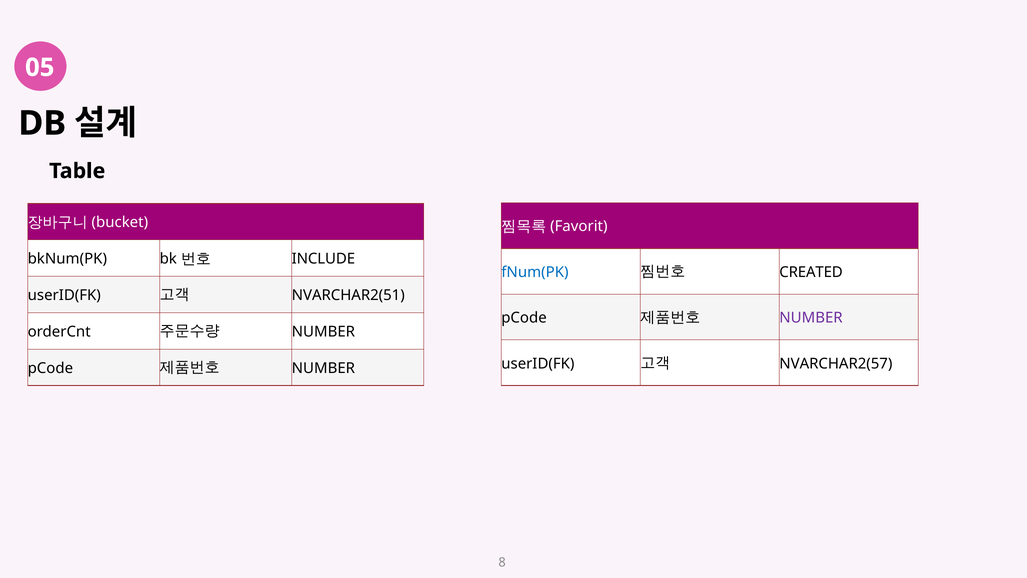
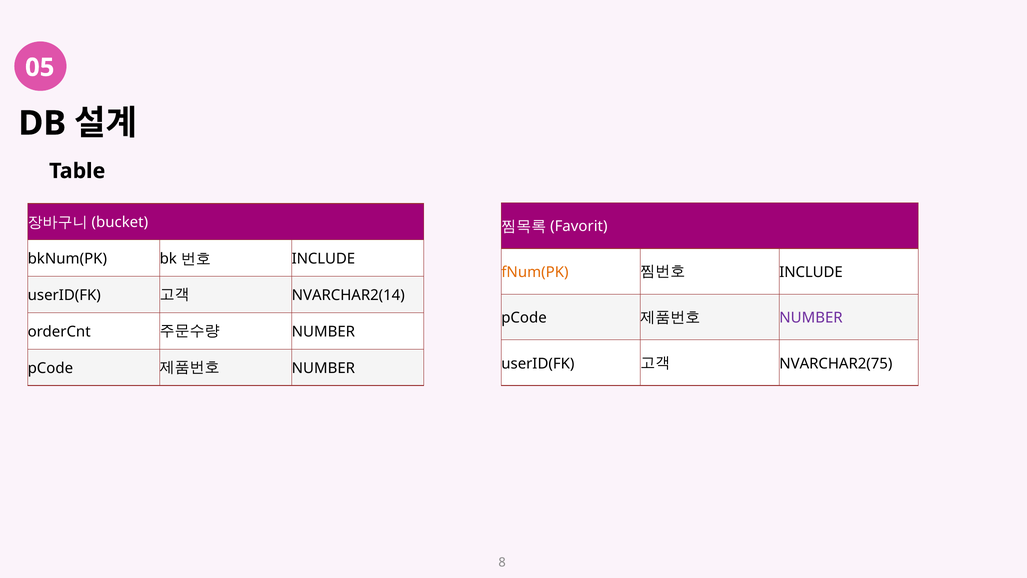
fNum(PK colour: blue -> orange
CREATED at (811, 272): CREATED -> INCLUDE
NVARCHAR2(51: NVARCHAR2(51 -> NVARCHAR2(14
NVARCHAR2(57: NVARCHAR2(57 -> NVARCHAR2(75
